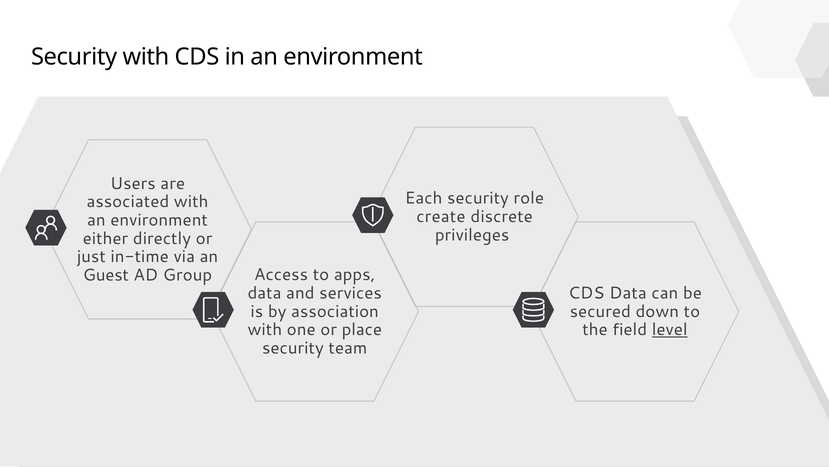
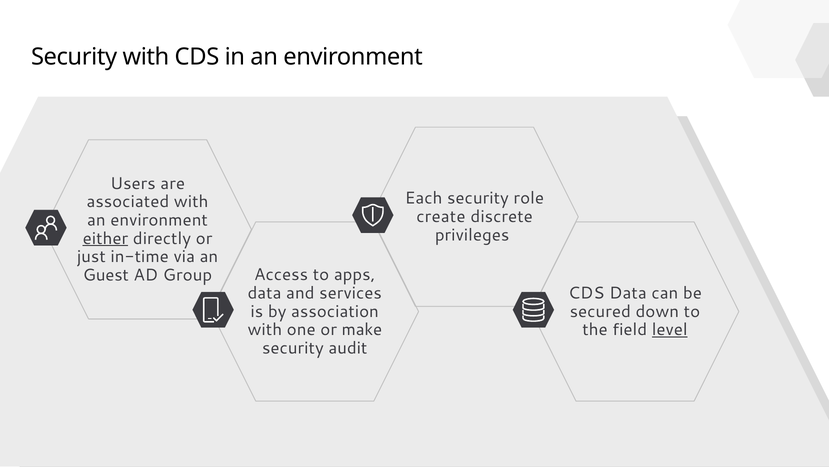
either underline: none -> present
place: place -> make
team: team -> audit
